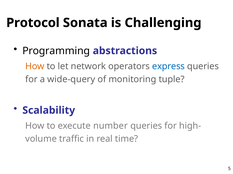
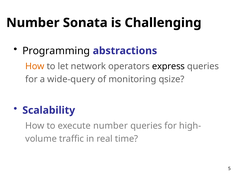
Protocol at (33, 23): Protocol -> Number
express colour: blue -> black
tuple: tuple -> qsize
